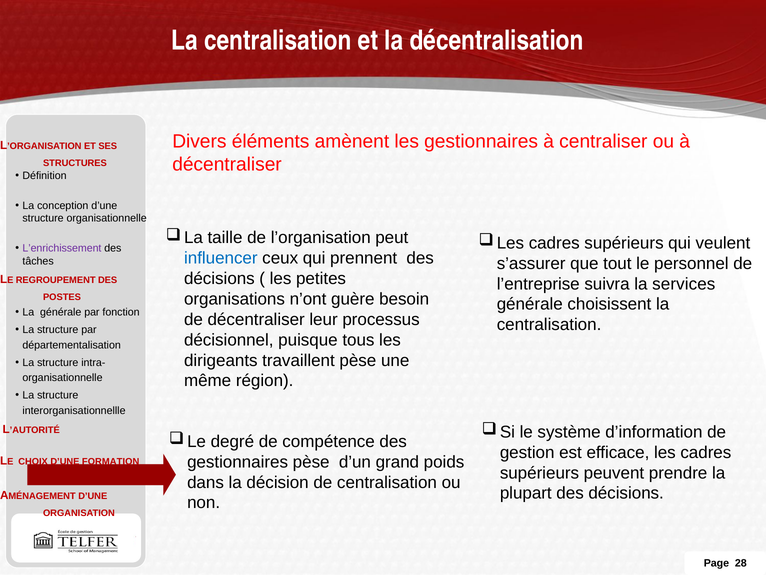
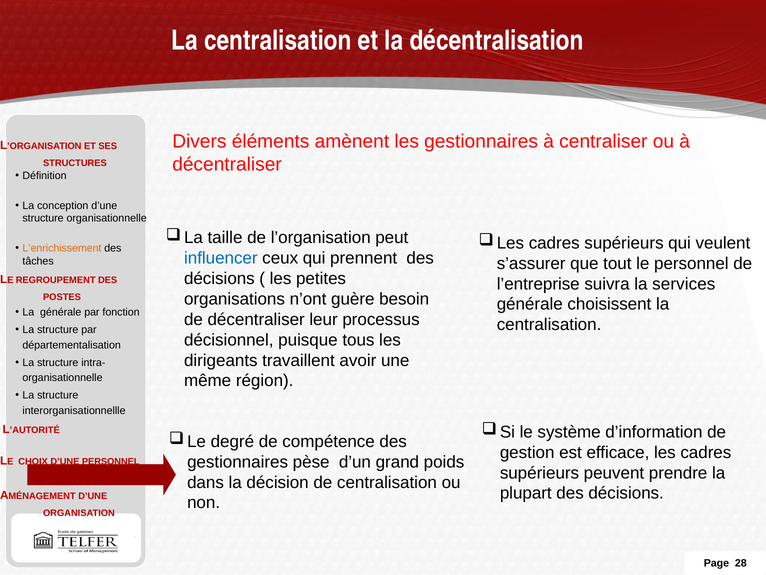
L’enrichissement colour: purple -> orange
travaillent pèse: pèse -> avoir
D’UNE FORMATION: FORMATION -> PERSONNEL
